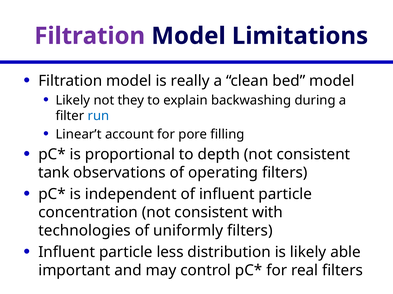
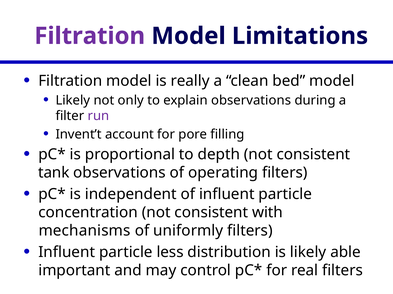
they: they -> only
explain backwashing: backwashing -> observations
run colour: blue -> purple
Linear’t: Linear’t -> Invent’t
technologies: technologies -> mechanisms
